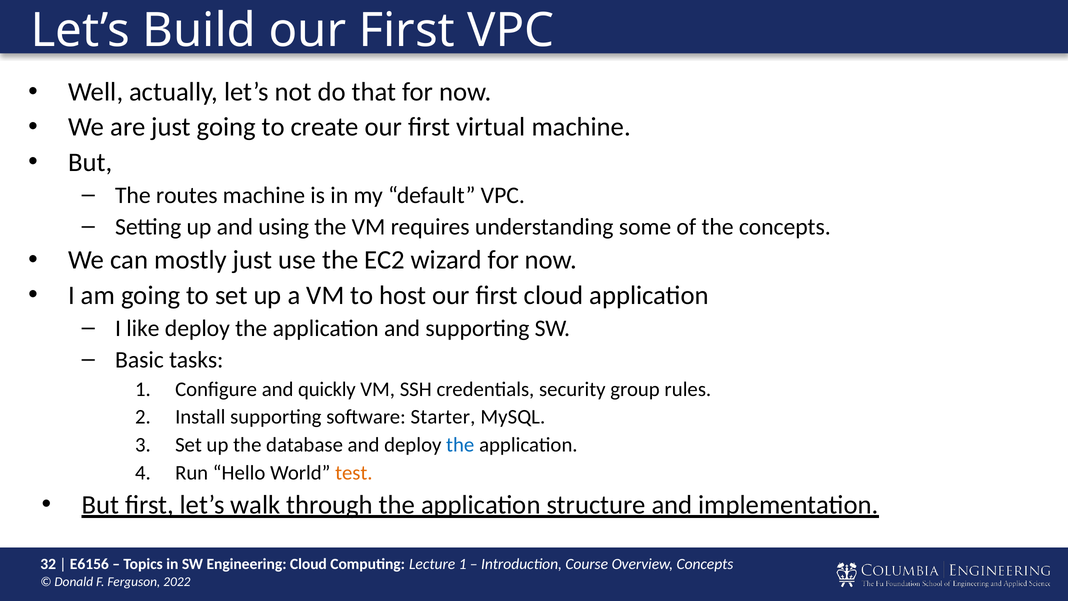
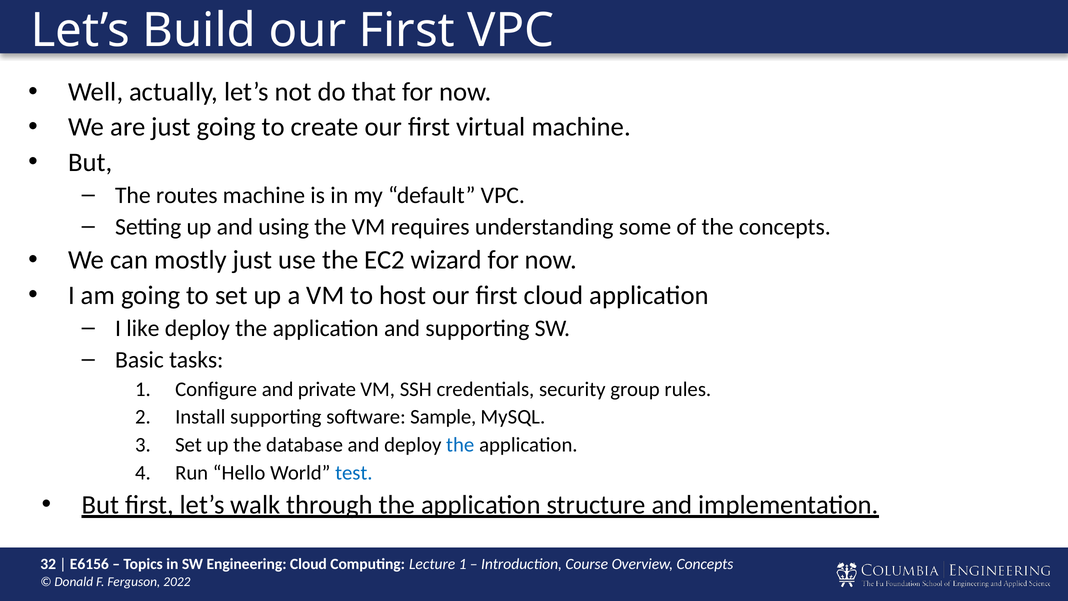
quickly: quickly -> private
Starter: Starter -> Sample
test colour: orange -> blue
